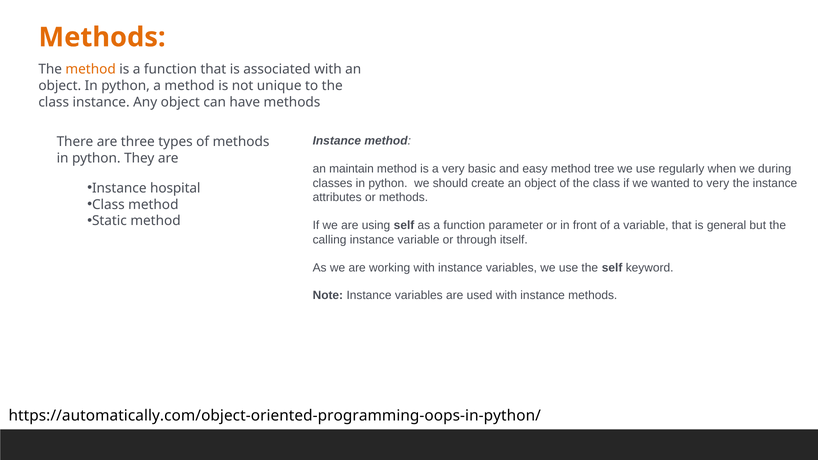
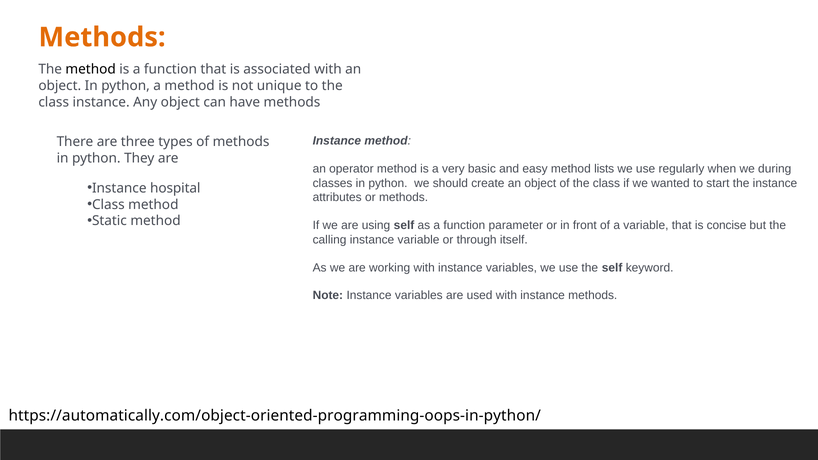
method at (91, 69) colour: orange -> black
maintain: maintain -> operator
tree: tree -> lists
to very: very -> start
general: general -> concise
